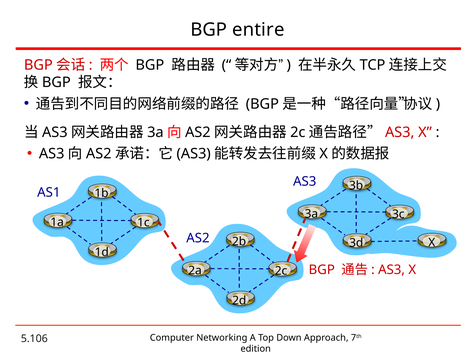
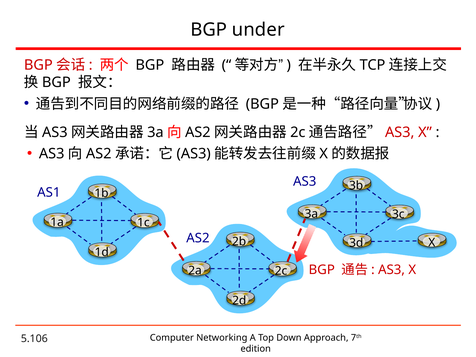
entire: entire -> under
